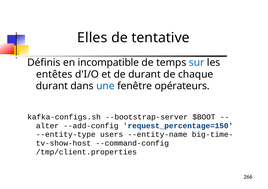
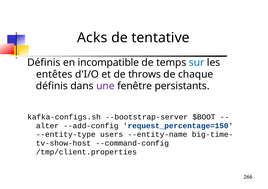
Elles: Elles -> Acks
de durant: durant -> throws
durant at (52, 86): durant -> définis
une colour: blue -> purple
opérateurs: opérateurs -> persistants
